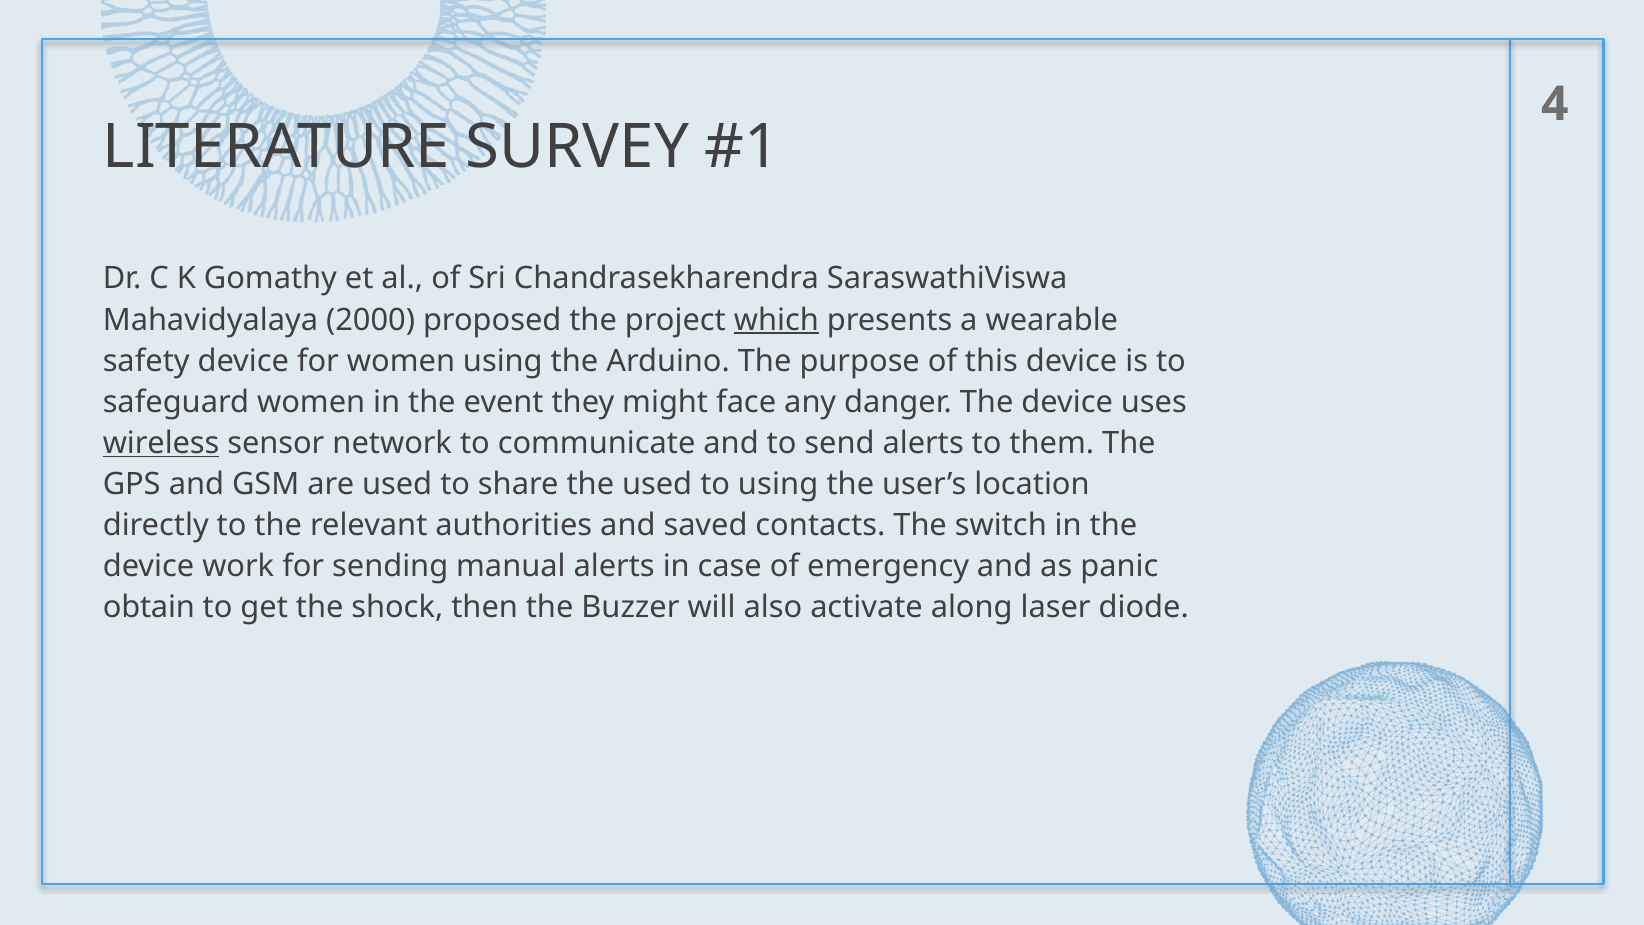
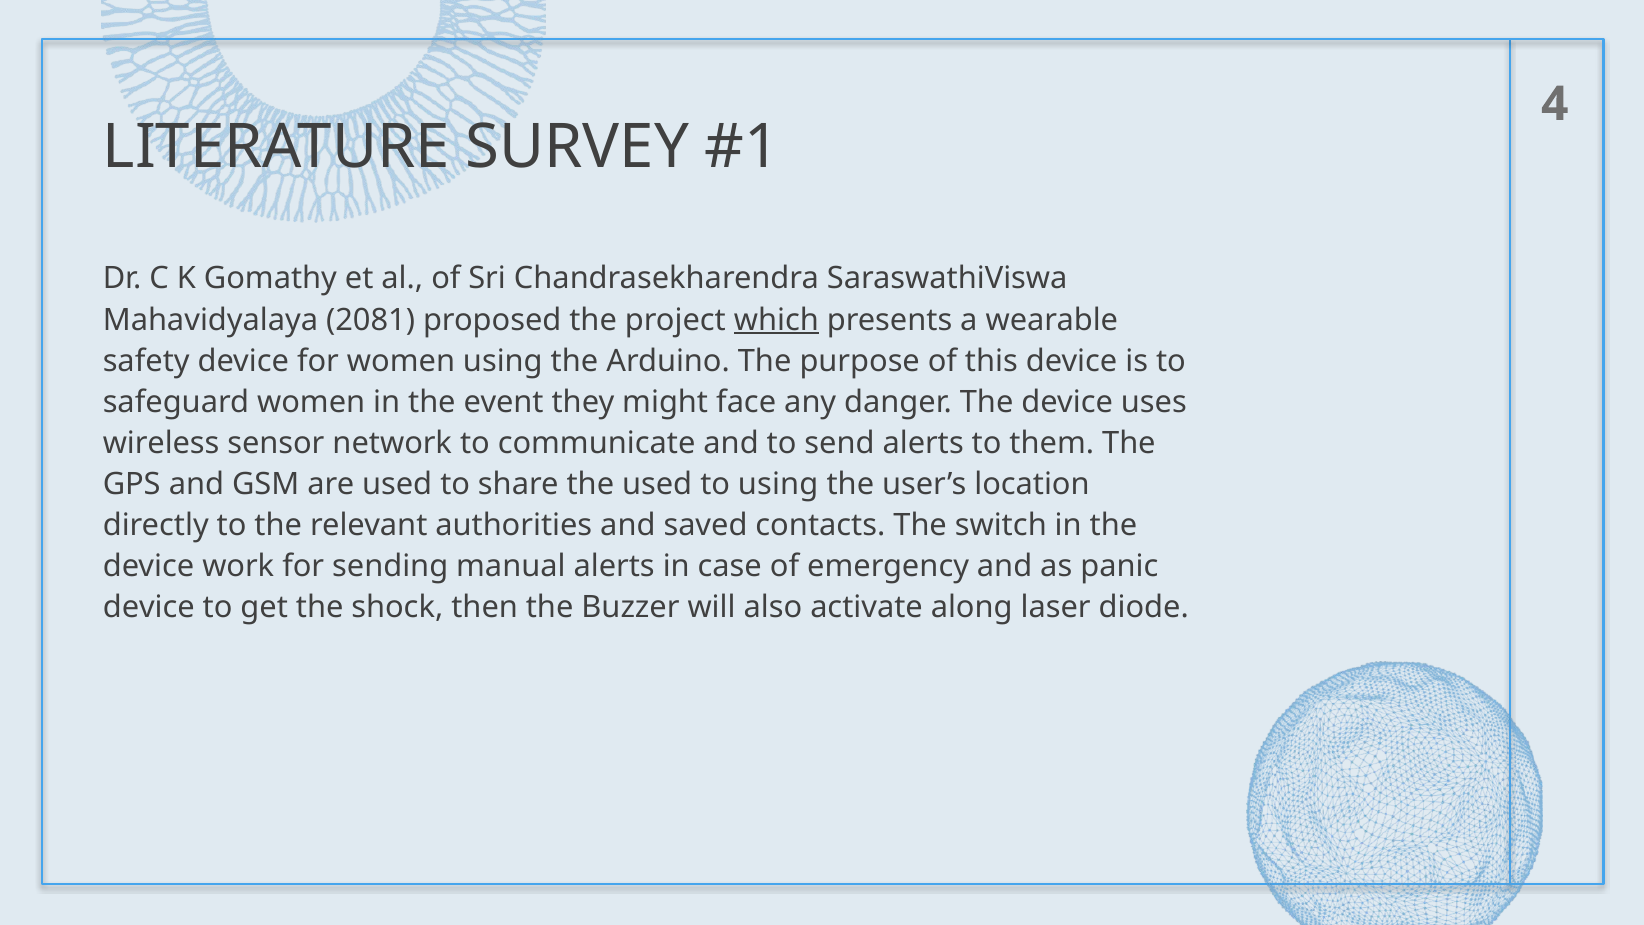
2000: 2000 -> 2081
wireless underline: present -> none
obtain at (149, 608): obtain -> device
